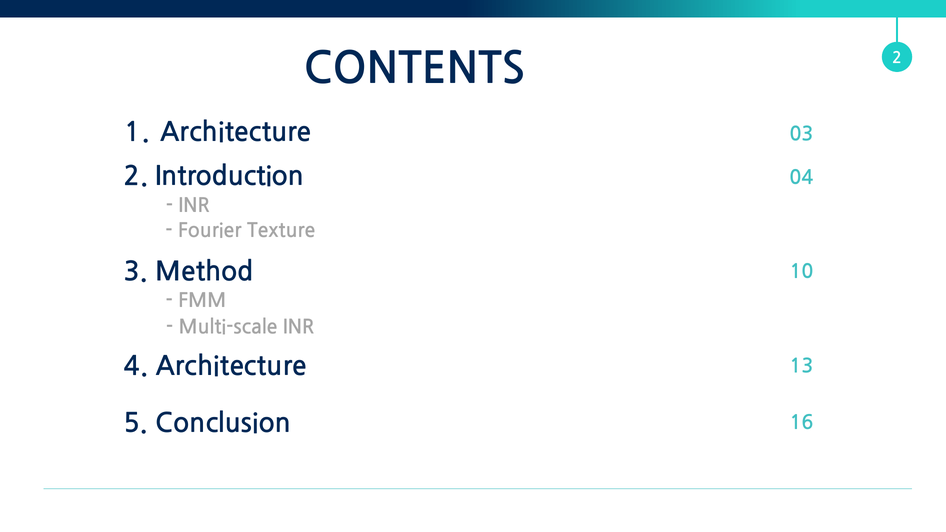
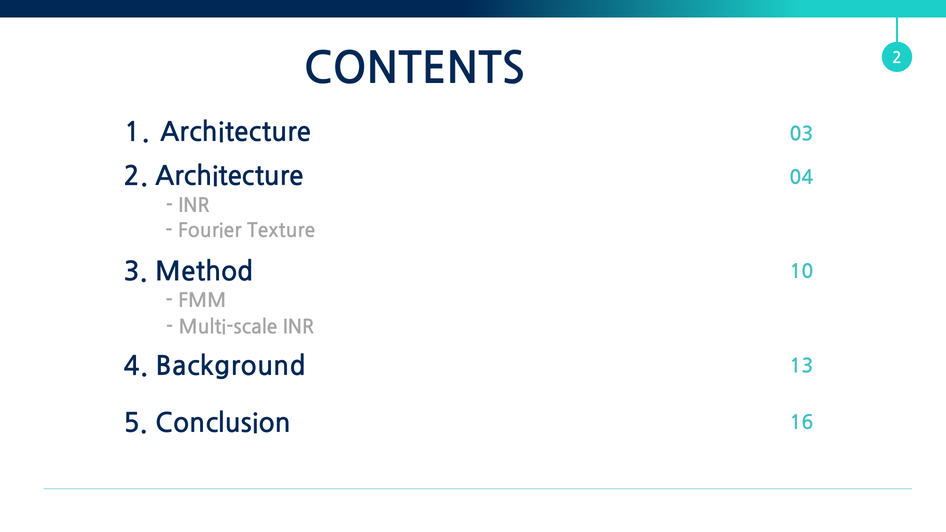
2 Introduction: Introduction -> Architecture
4 Architecture: Architecture -> Background
